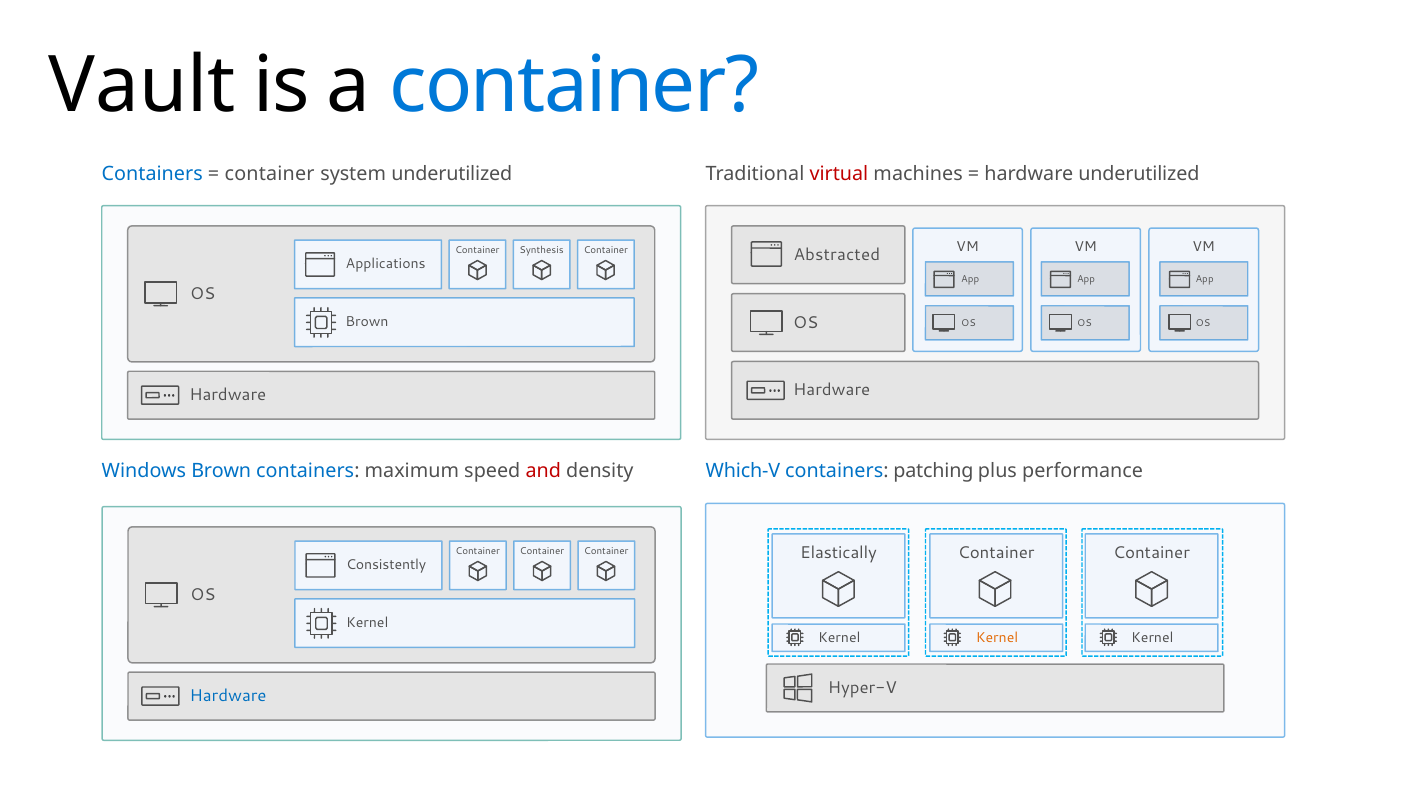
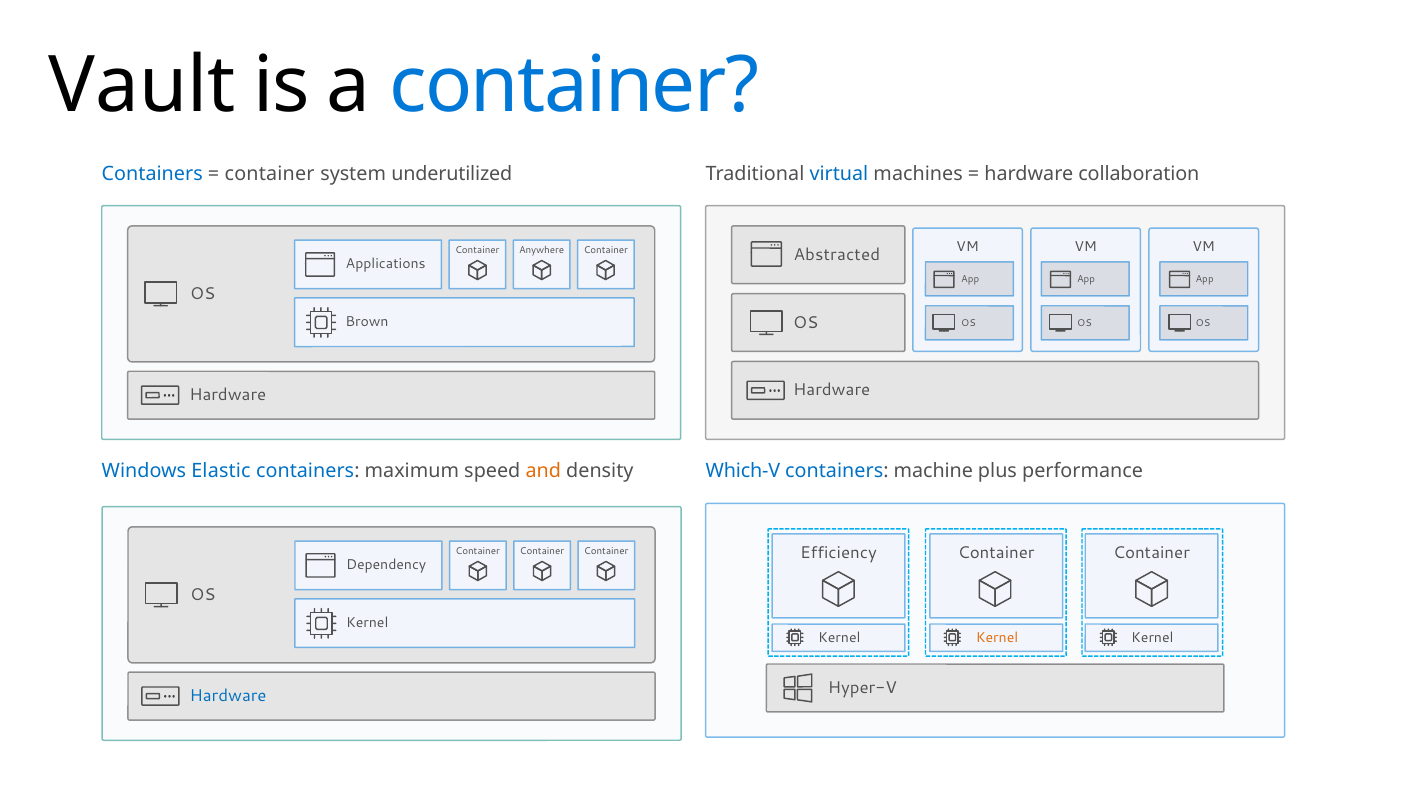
virtual colour: red -> blue
hardware underutilized: underutilized -> collaboration
Synthesis: Synthesis -> Anywhere
Windows Brown: Brown -> Elastic
and colour: red -> orange
patching: patching -> machine
Elastically: Elastically -> Efficiency
Consistently: Consistently -> Dependency
